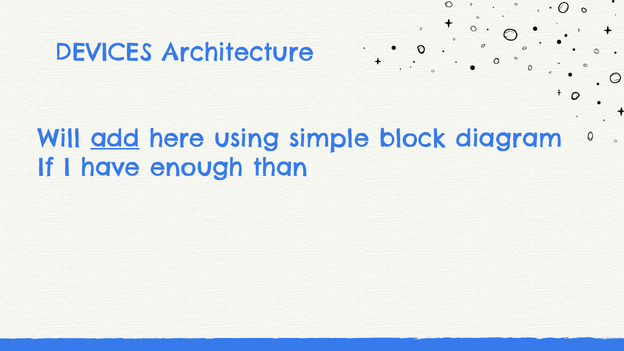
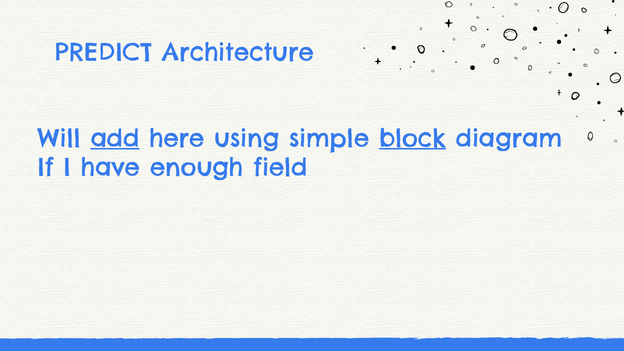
DEVICES: DEVICES -> PREDICT
block underline: none -> present
than: than -> field
